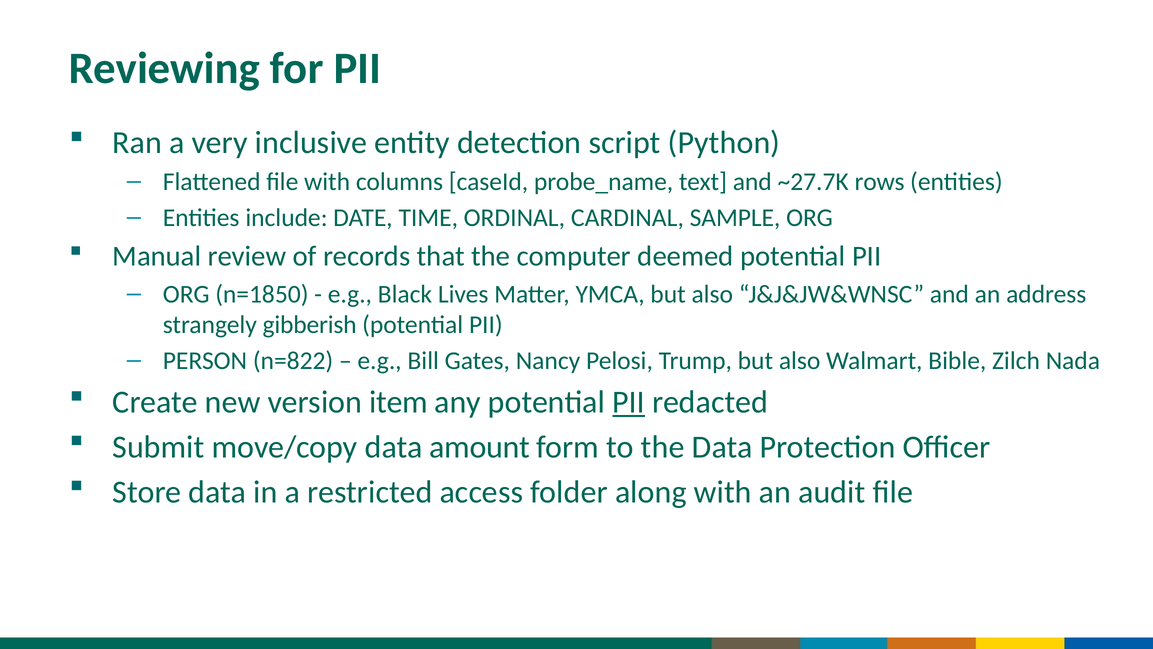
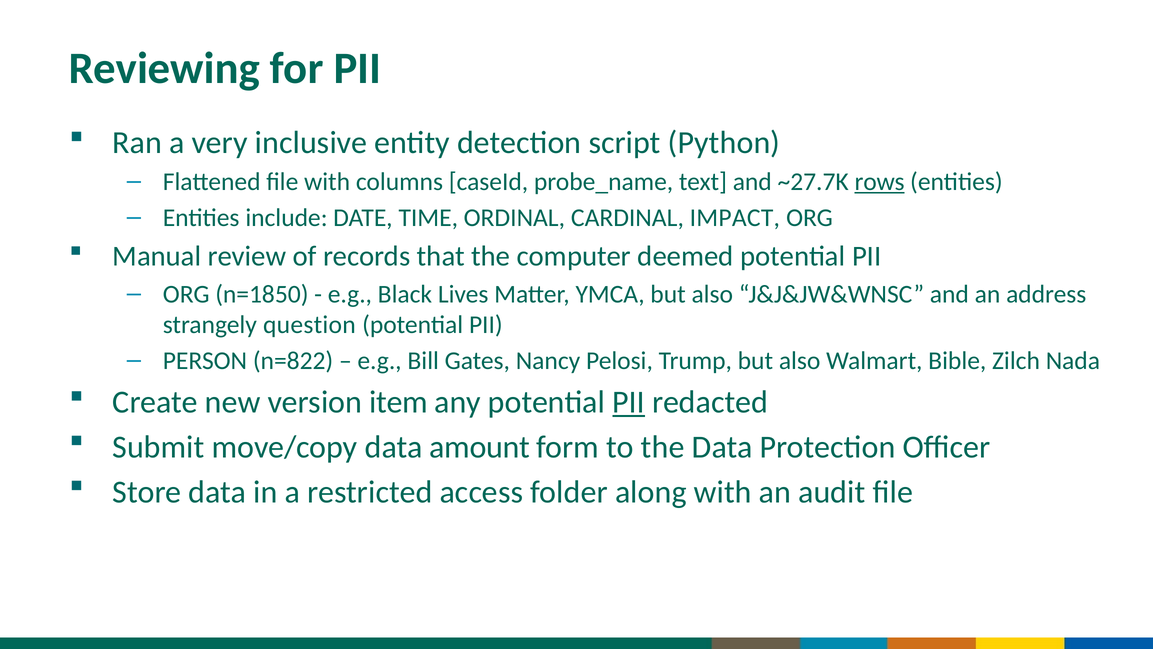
rows underline: none -> present
SAMPLE: SAMPLE -> IMPACT
gibberish: gibberish -> question
